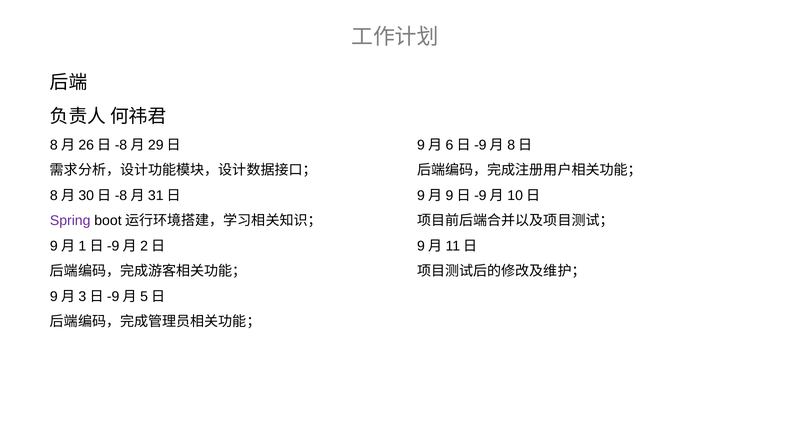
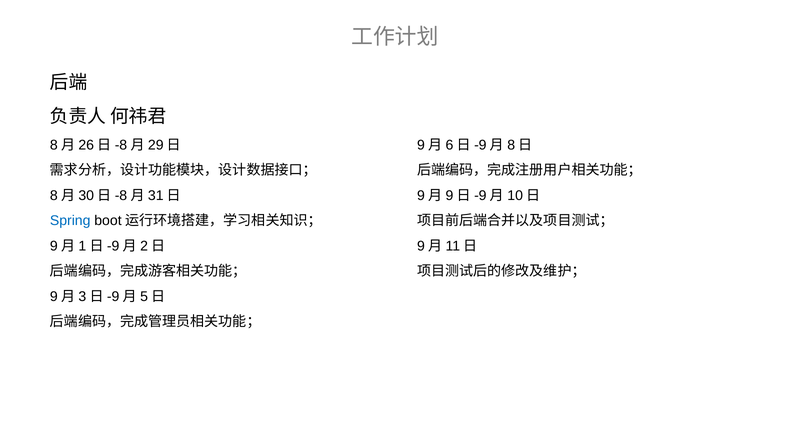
Spring colour: purple -> blue
